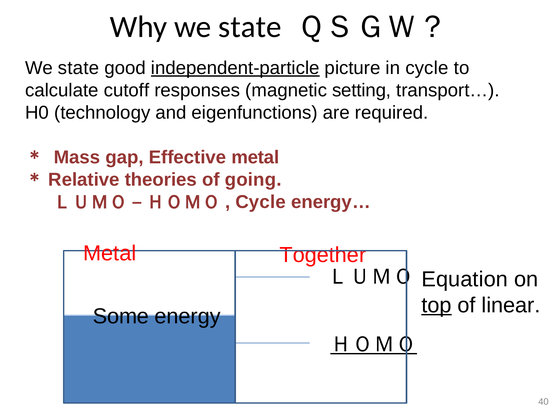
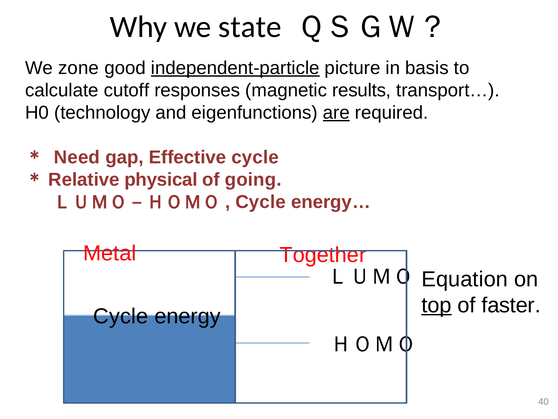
state at (79, 68): state -> zone
in cycle: cycle -> basis
setting: setting -> results
are underline: none -> present
Mass: Mass -> Need
Effective metal: metal -> cycle
theories: theories -> physical
linear: linear -> faster
Some at (121, 316): Some -> Cycle
ＨＯＭＯ underline: present -> none
